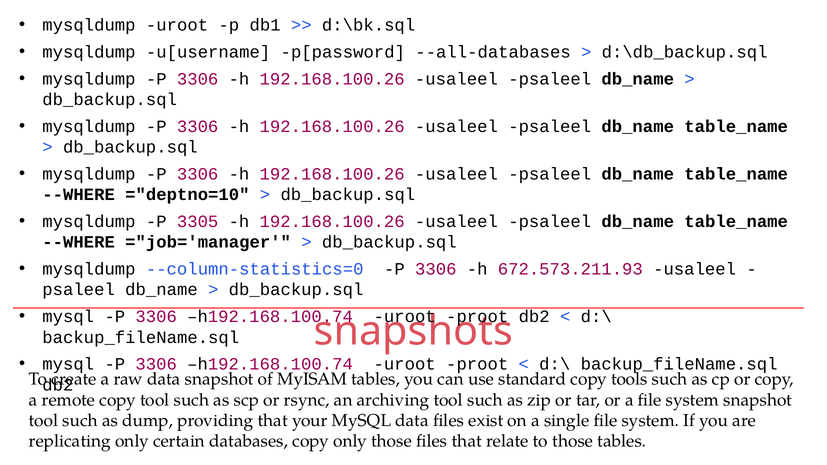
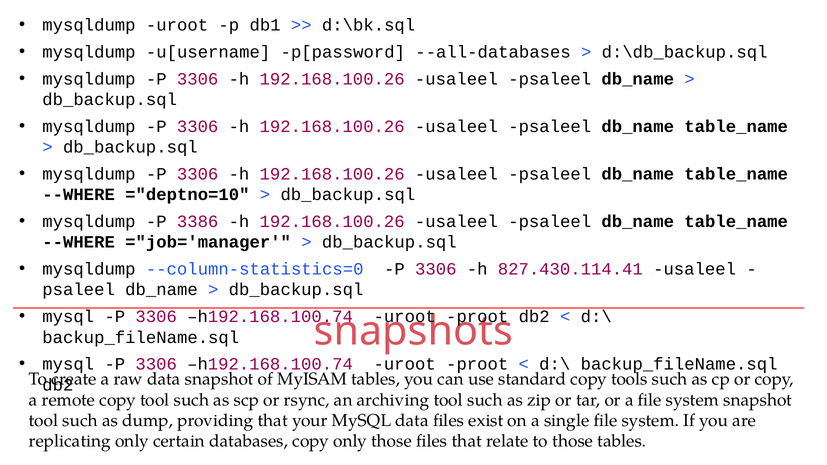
3305: 3305 -> 3386
672.573.211.93: 672.573.211.93 -> 827.430.114.41
